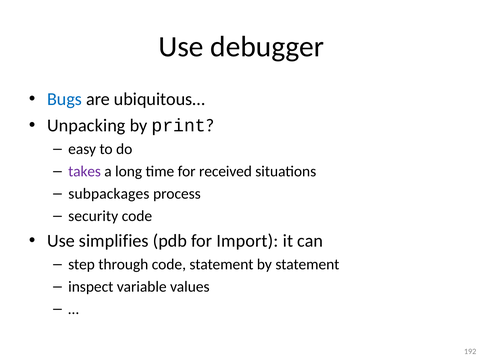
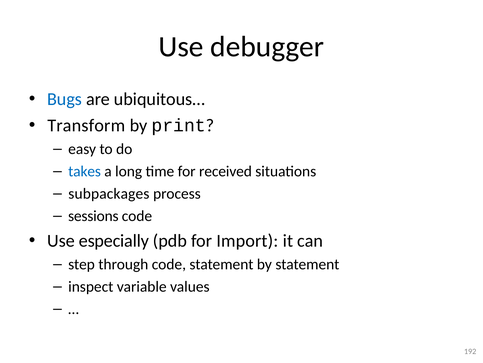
Unpacking: Unpacking -> Transform
takes colour: purple -> blue
security: security -> sessions
simplifies: simplifies -> especially
